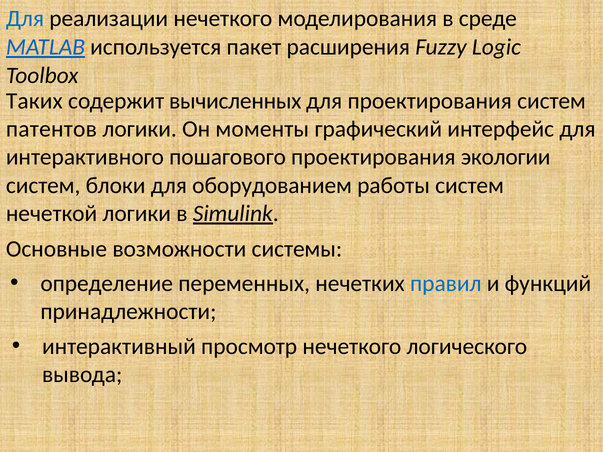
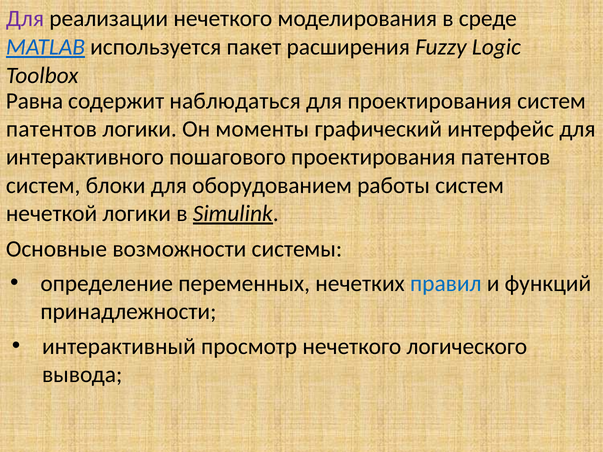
Для at (25, 19) colour: blue -> purple
Таких: Таких -> Равна
вычисленных: вычисленных -> наблюдаться
проектирования экологии: экологии -> патентов
